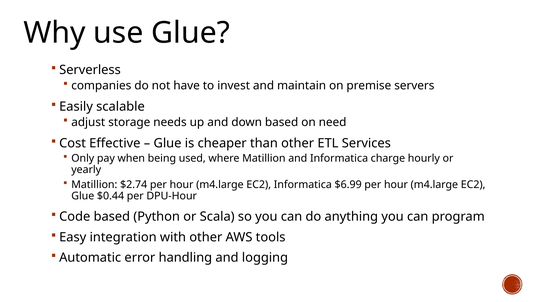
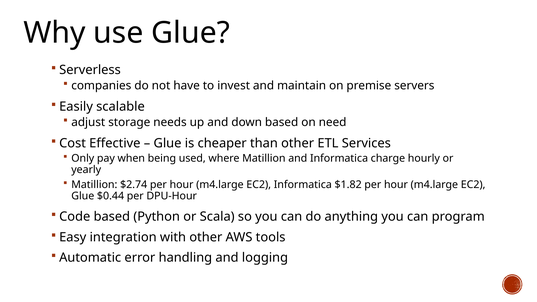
$6.99: $6.99 -> $1.82
